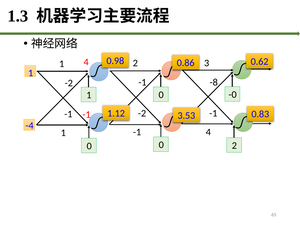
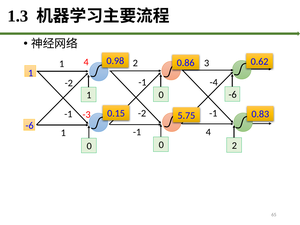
-8: -8 -> -4
-0 at (233, 95): -0 -> -6
1.12: 1.12 -> 0.15
-1 at (87, 115): -1 -> -3
3.53: 3.53 -> 5.75
-4 at (30, 126): -4 -> -6
